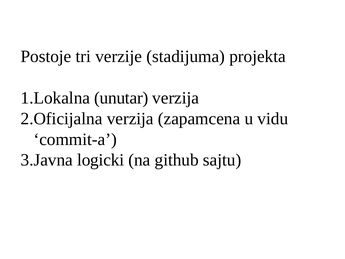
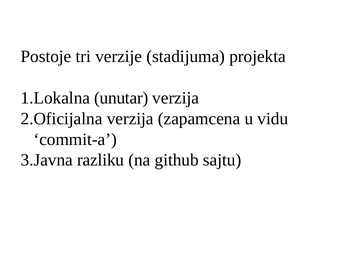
logicki: logicki -> razliku
